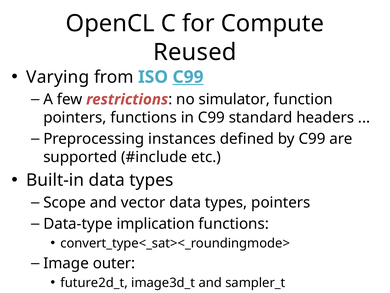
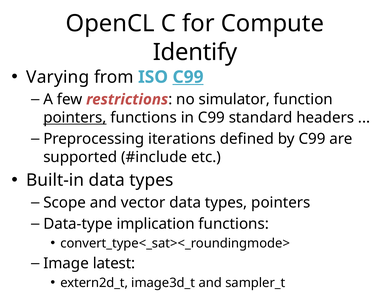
Reused: Reused -> Identify
pointers at (75, 117) underline: none -> present
instances: instances -> iterations
outer: outer -> latest
future2d_t: future2d_t -> extern2d_t
